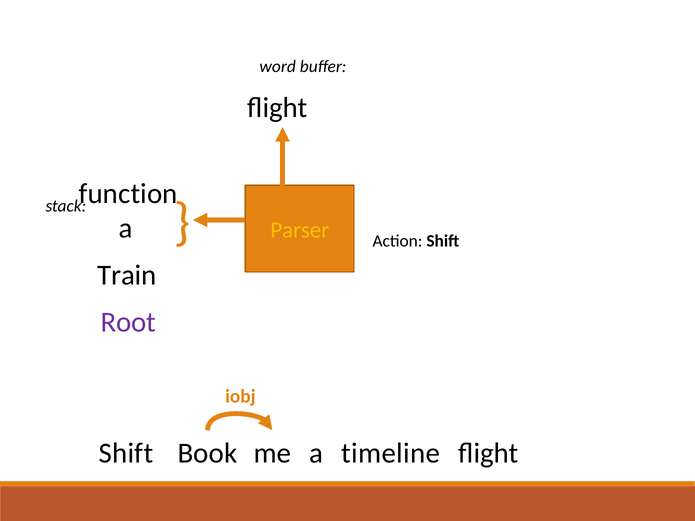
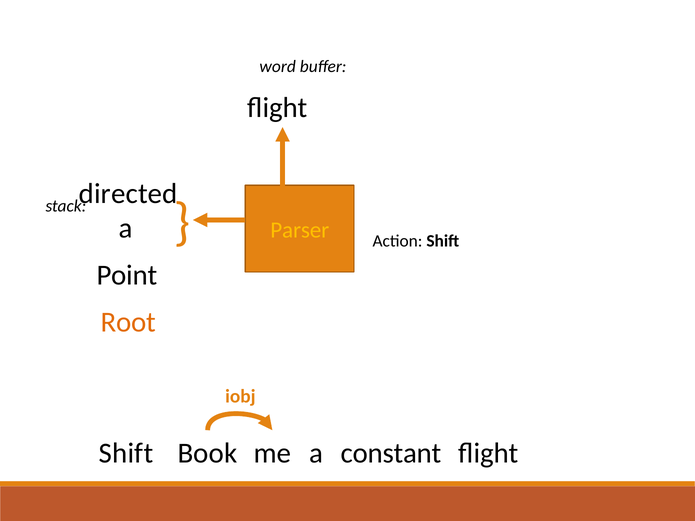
function: function -> directed
Train: Train -> Point
Root colour: purple -> orange
timeline: timeline -> constant
